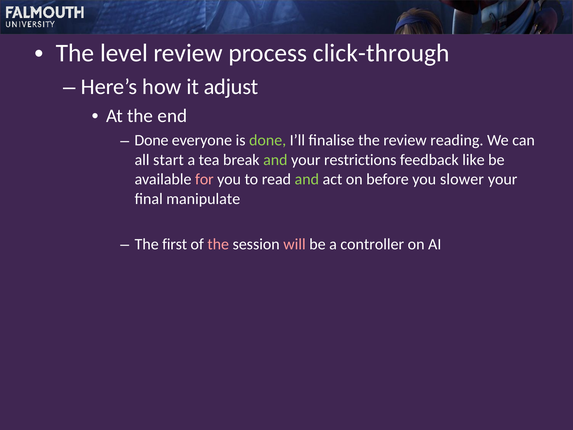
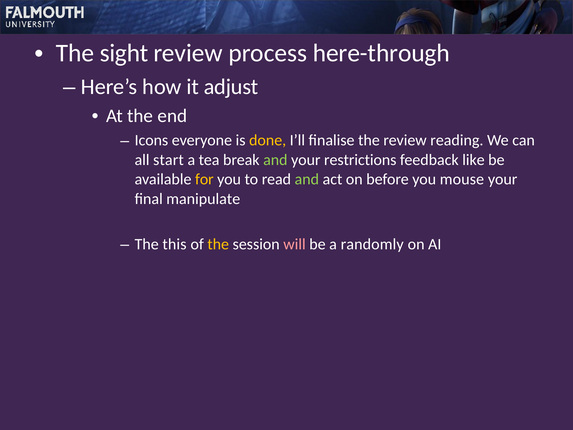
level: level -> sight
click-through: click-through -> here-through
Done at (151, 140): Done -> Icons
done at (268, 140) colour: light green -> yellow
for colour: pink -> yellow
slower: slower -> mouse
first: first -> this
the at (218, 244) colour: pink -> yellow
controller: controller -> randomly
